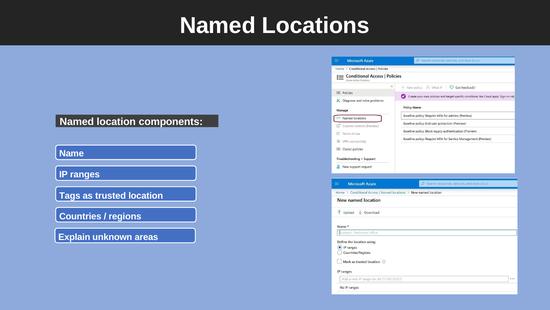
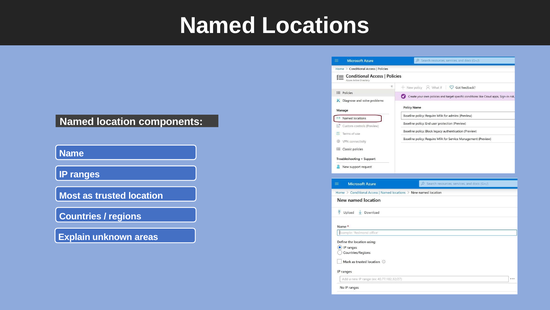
Tags: Tags -> Most
